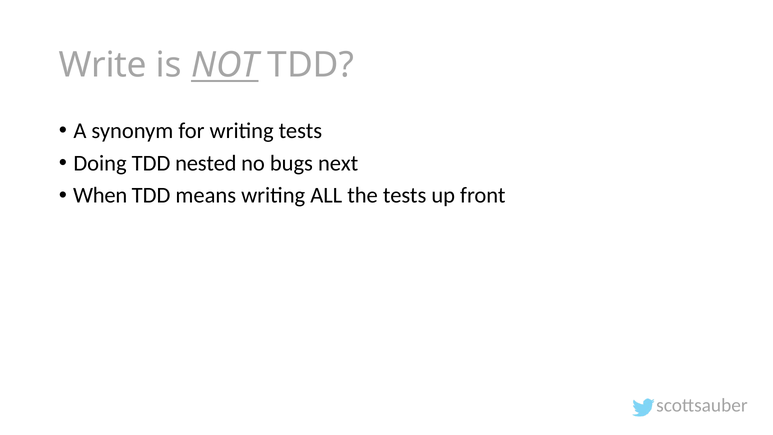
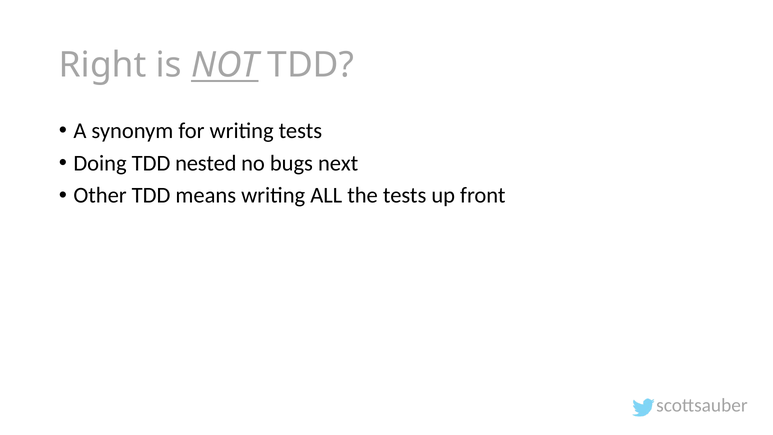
Write: Write -> Right
When: When -> Other
